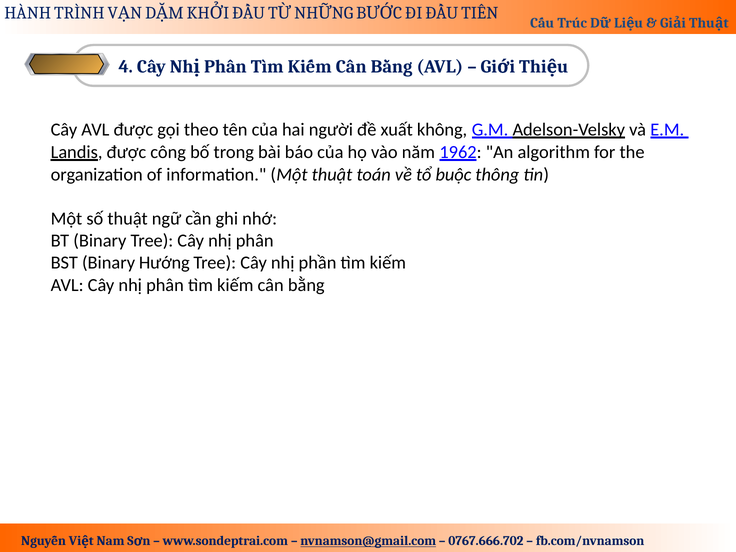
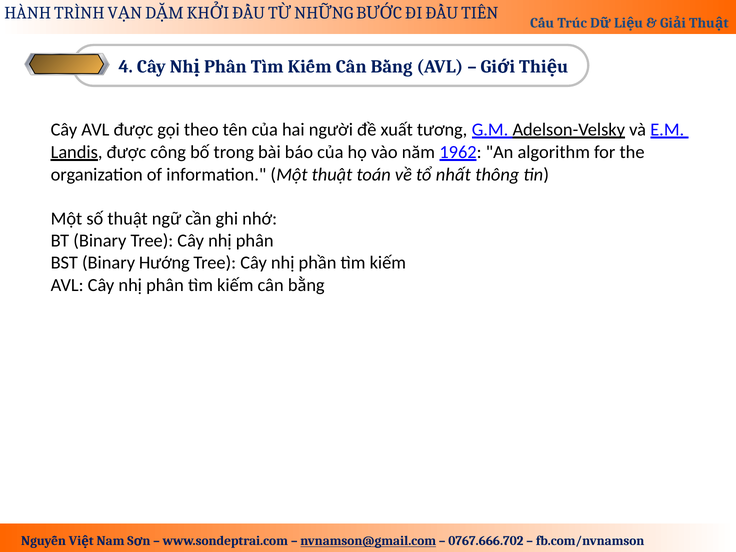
không: không -> tương
buộc: buộc -> nhất
